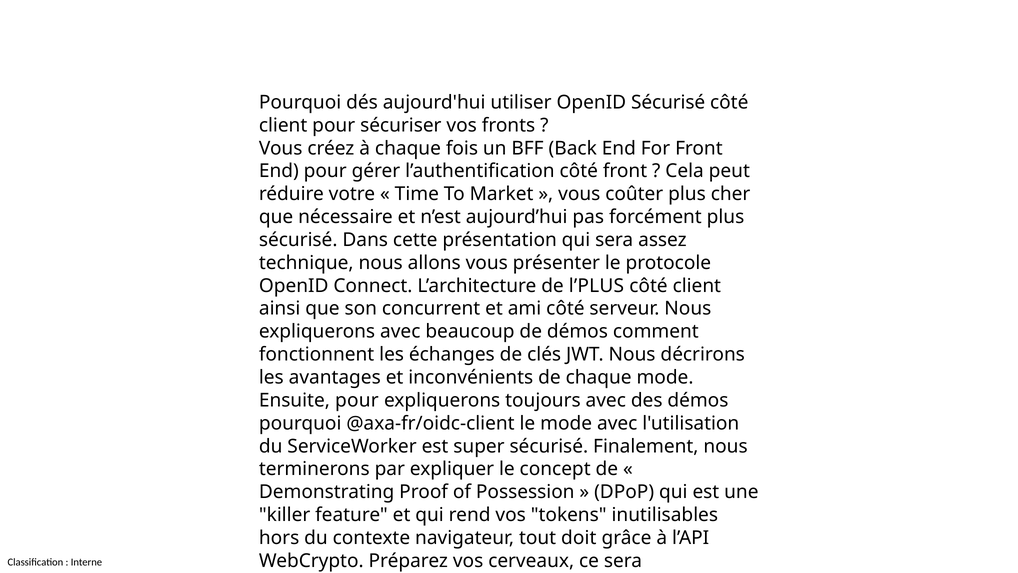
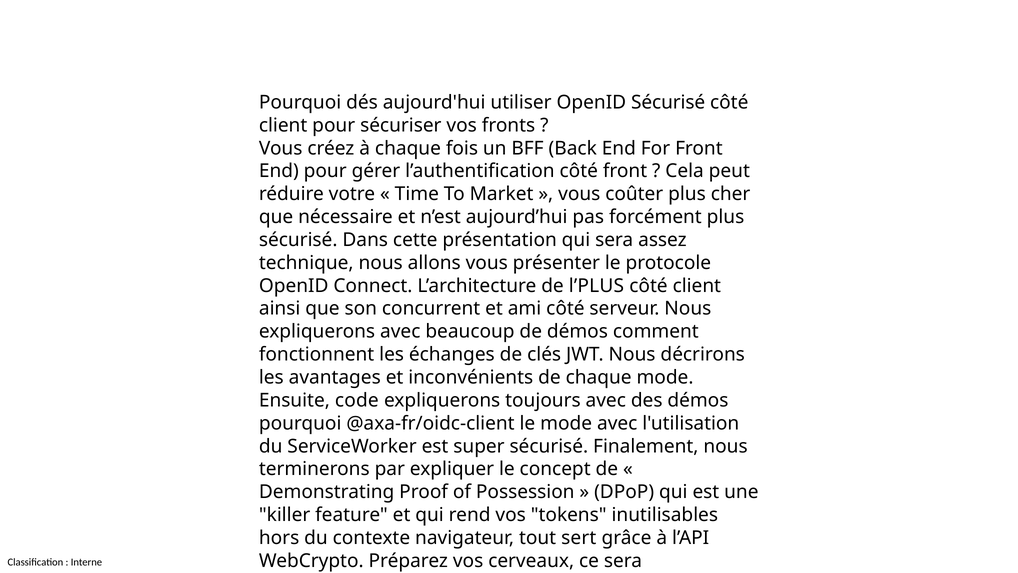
Ensuite pour: pour -> code
doit: doit -> sert
